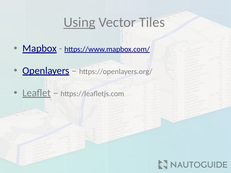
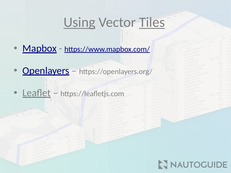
Tiles underline: none -> present
